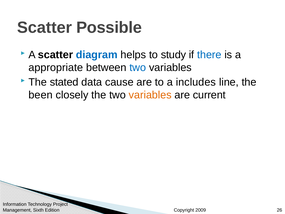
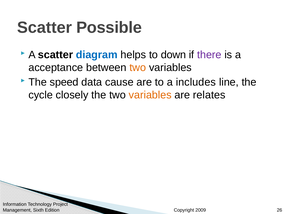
study: study -> down
there colour: blue -> purple
appropriate: appropriate -> acceptance
two at (138, 68) colour: blue -> orange
stated: stated -> speed
been: been -> cycle
current: current -> relates
